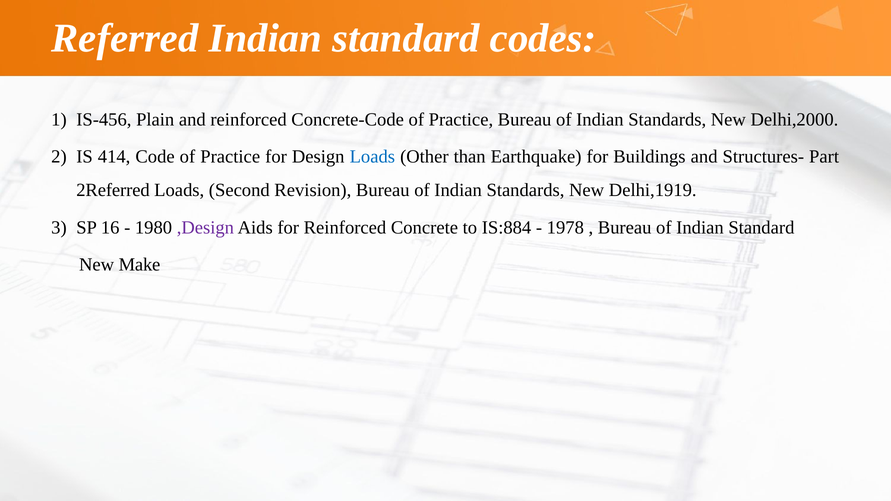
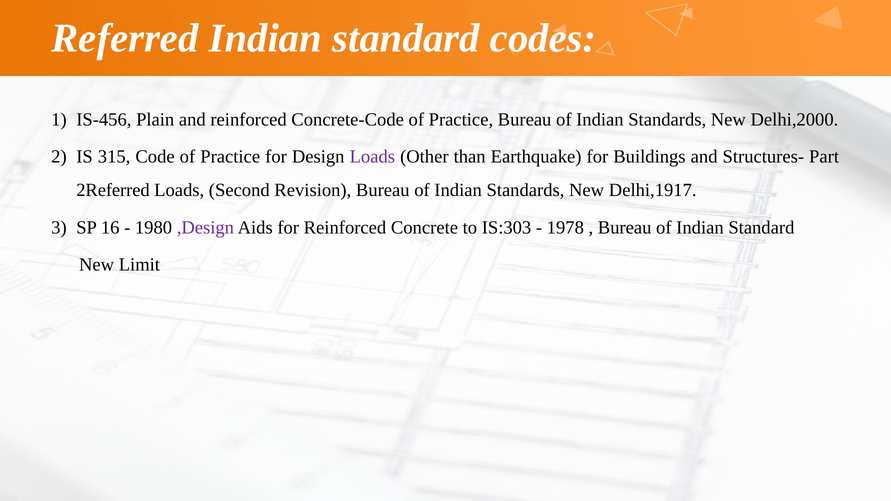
414: 414 -> 315
Loads at (372, 157) colour: blue -> purple
Delhi,1919: Delhi,1919 -> Delhi,1917
IS:884: IS:884 -> IS:303
Make: Make -> Limit
